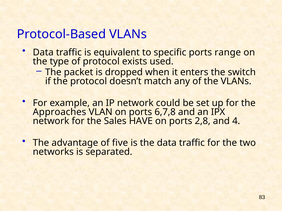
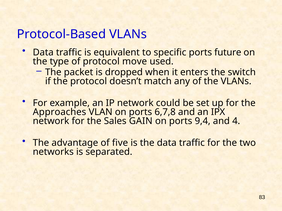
range: range -> future
exists: exists -> move
HAVE: HAVE -> GAIN
2,8: 2,8 -> 9,4
